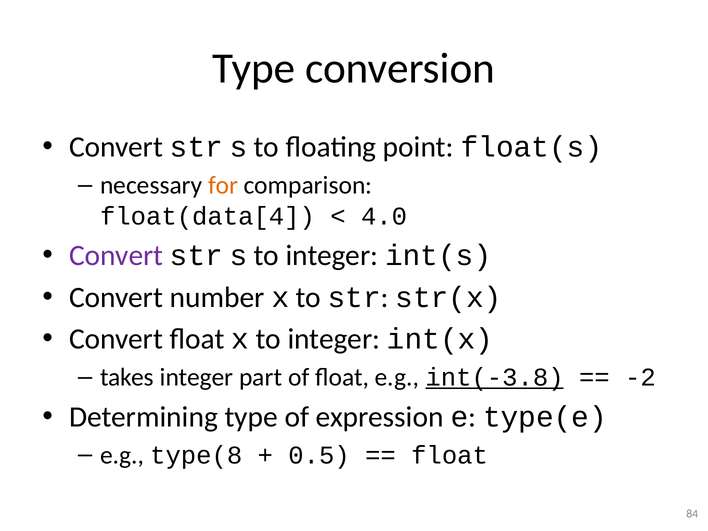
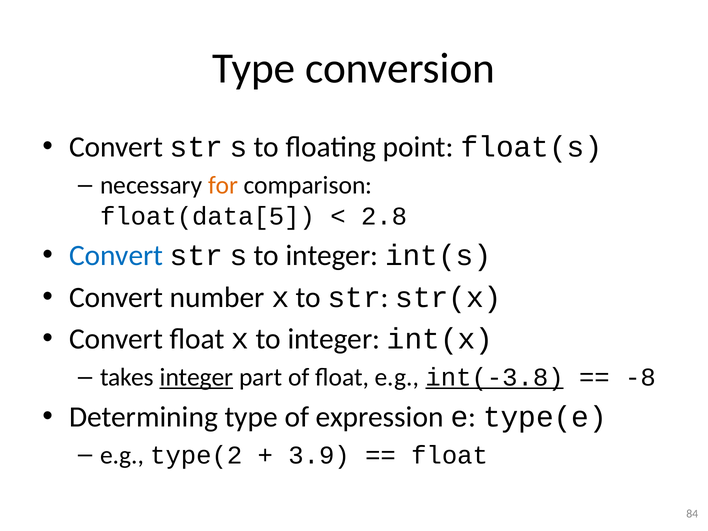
float(data[4: float(data[4 -> float(data[5
4.0: 4.0 -> 2.8
Convert at (116, 256) colour: purple -> blue
integer at (197, 377) underline: none -> present
-2: -2 -> -8
type(8: type(8 -> type(2
0.5: 0.5 -> 3.9
